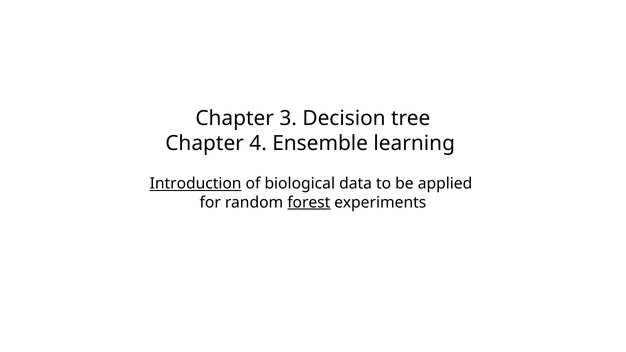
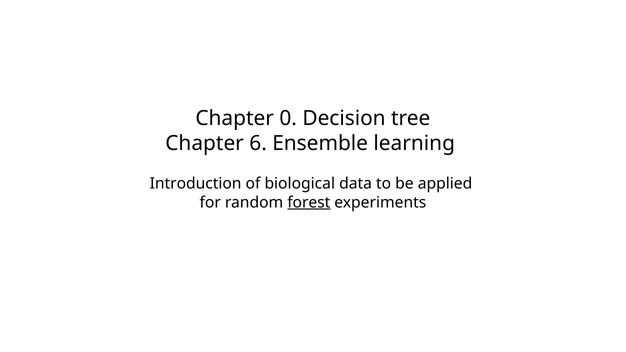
3: 3 -> 0
4: 4 -> 6
Introduction underline: present -> none
